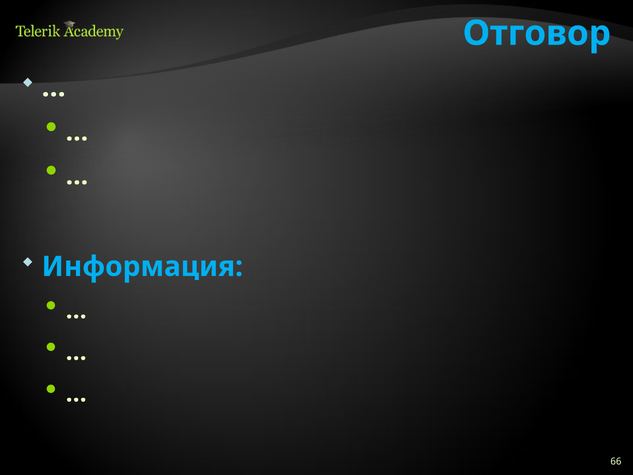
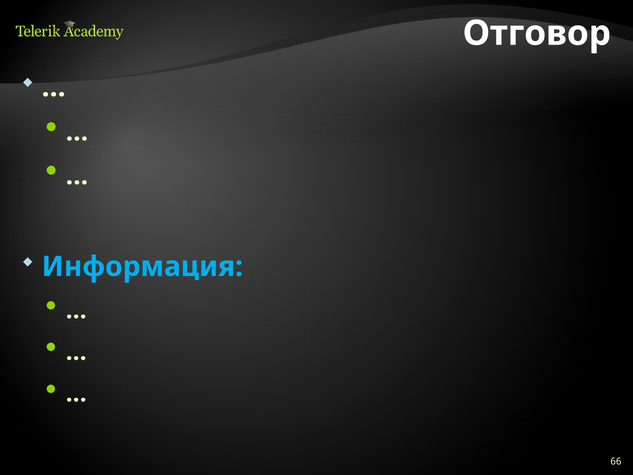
Отговор colour: light blue -> white
